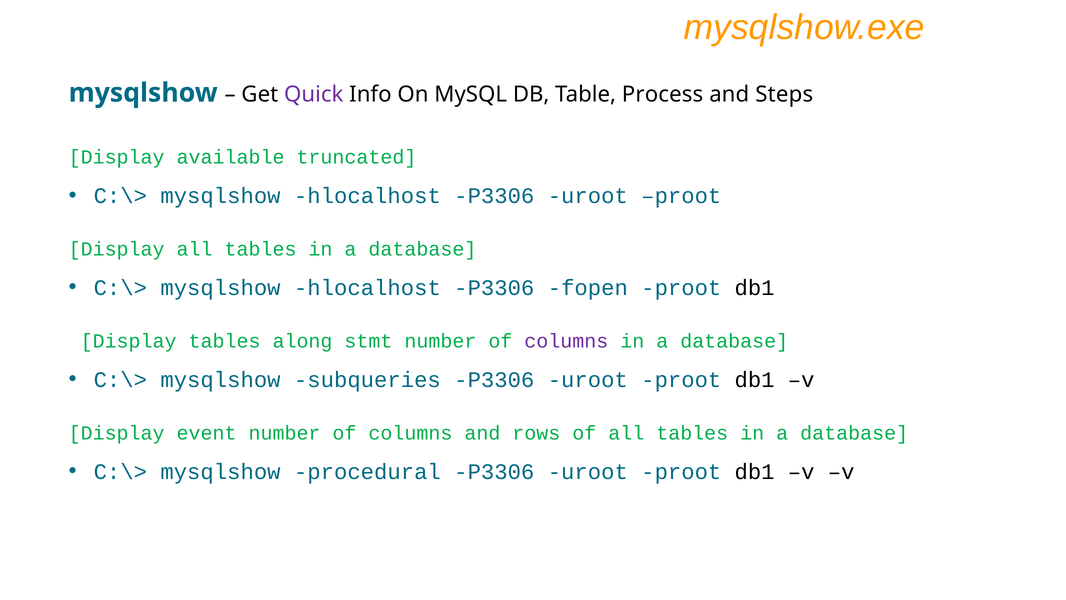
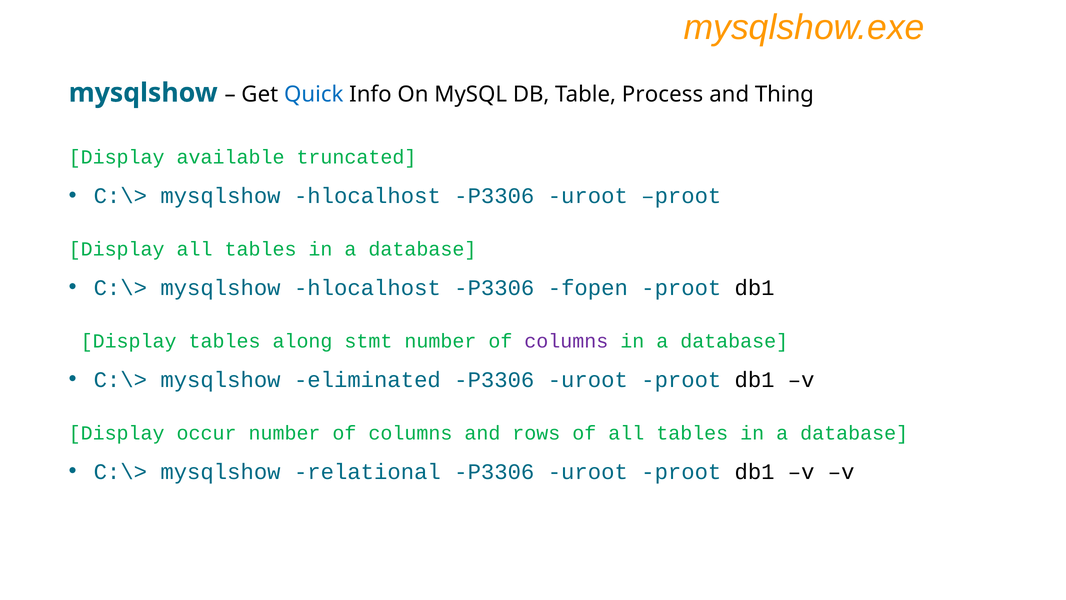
Quick colour: purple -> blue
Steps: Steps -> Thing
subqueries: subqueries -> eliminated
event: event -> occur
procedural: procedural -> relational
